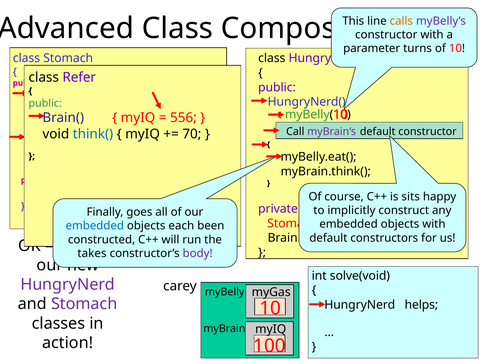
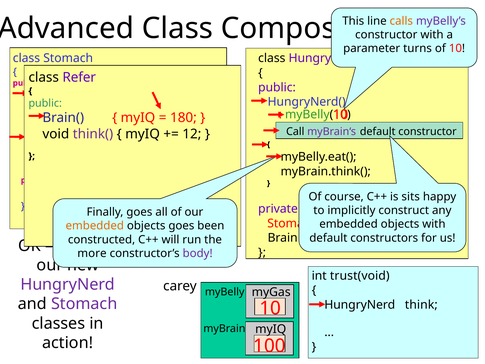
556: 556 -> 180
think( colour: blue -> purple
70: 70 -> 12
embedded at (95, 226) colour: blue -> orange
objects each: each -> goes
takes: takes -> more
solve(void: solve(void -> trust(void
helps: helps -> think
